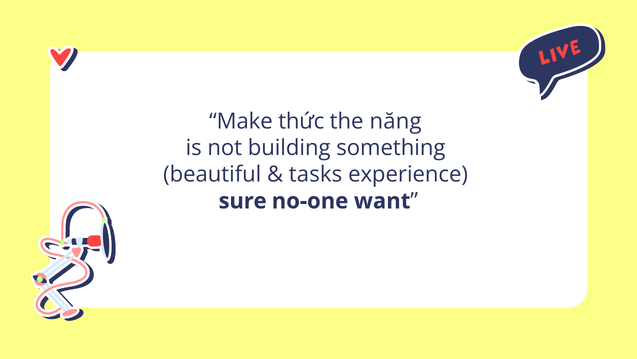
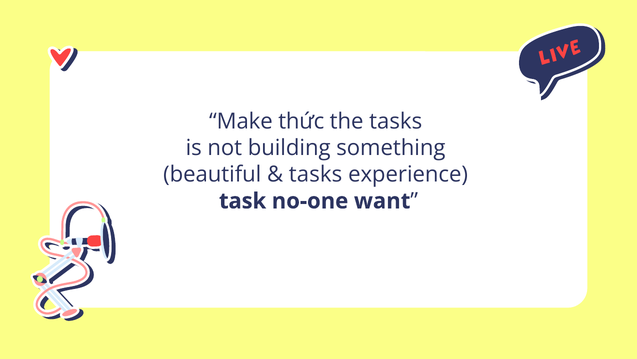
the năng: năng -> tasks
sure: sure -> task
